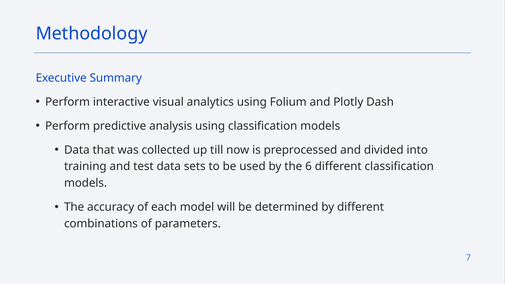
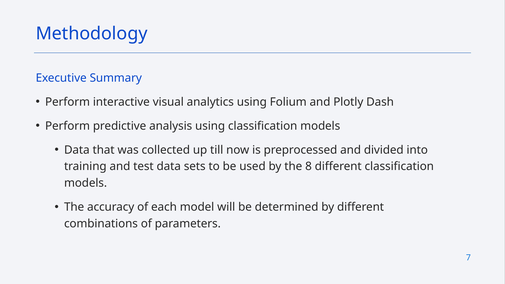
6: 6 -> 8
